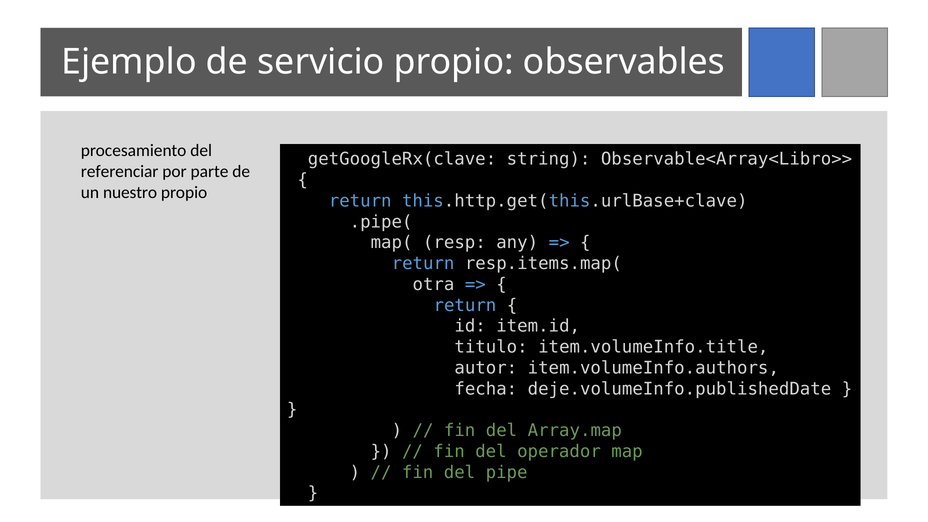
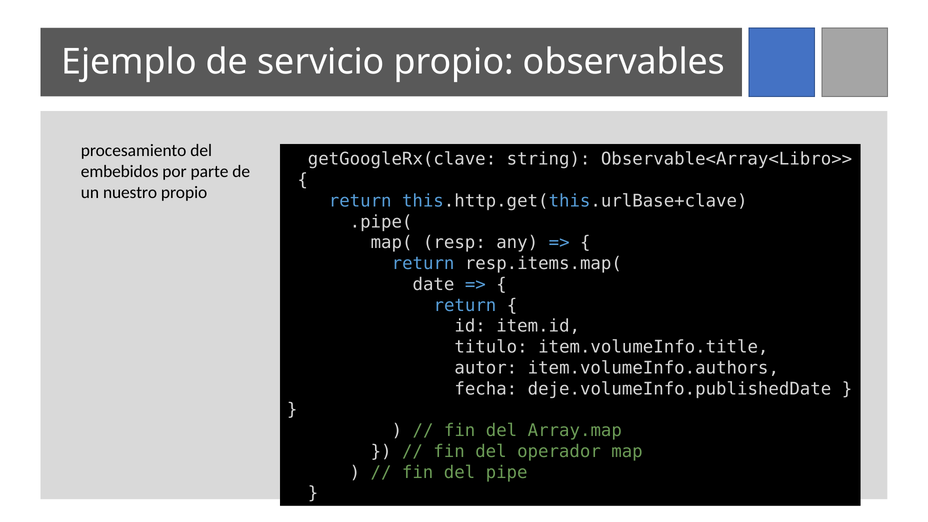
referenciar: referenciar -> embebidos
otra: otra -> date
